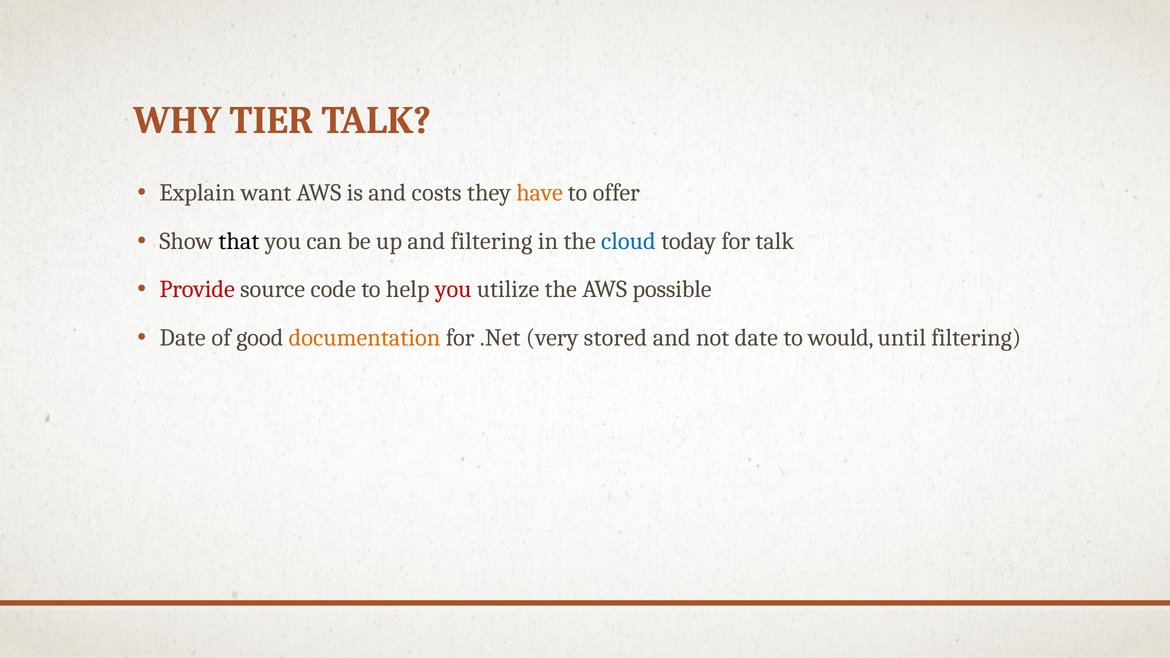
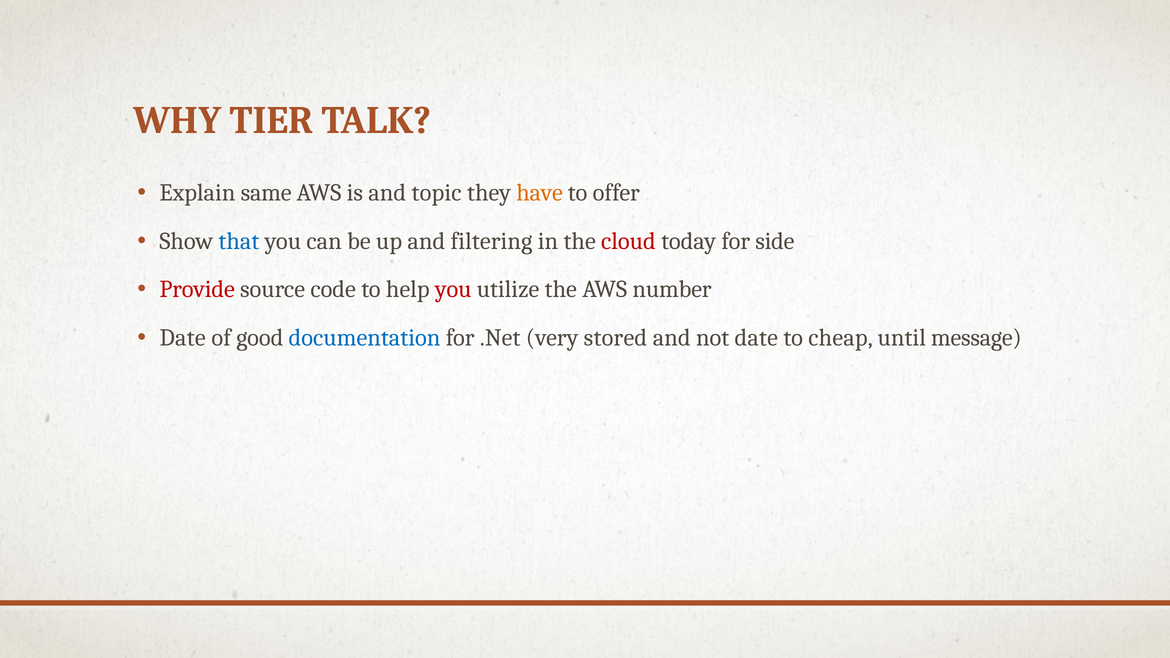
want: want -> same
costs: costs -> topic
that colour: black -> blue
cloud colour: blue -> red
for talk: talk -> side
possible: possible -> number
documentation colour: orange -> blue
would: would -> cheap
until filtering: filtering -> message
